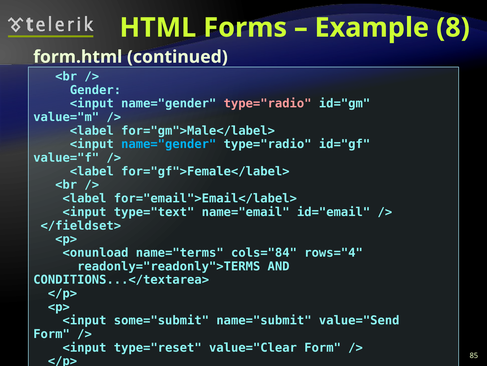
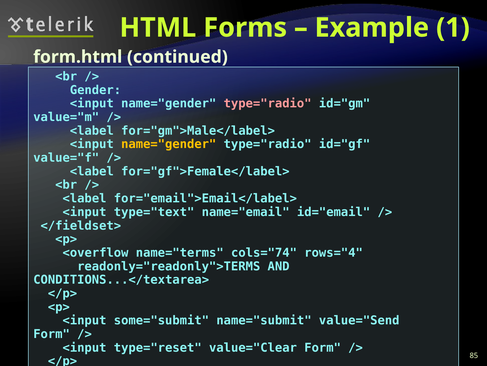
8: 8 -> 1
name="gender at (169, 144) colour: light blue -> yellow
<onunload: <onunload -> <overflow
cols="84: cols="84 -> cols="74
